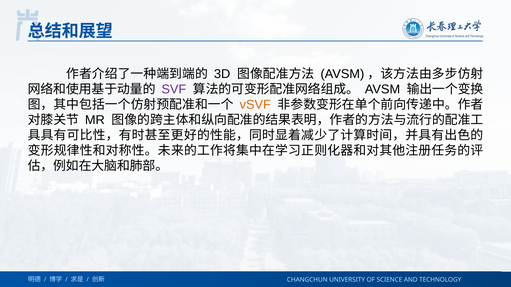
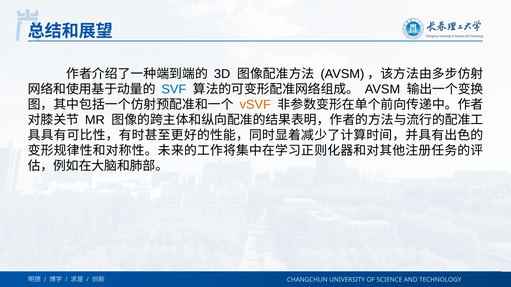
SVF colour: purple -> blue
